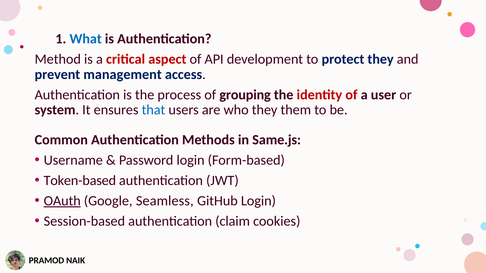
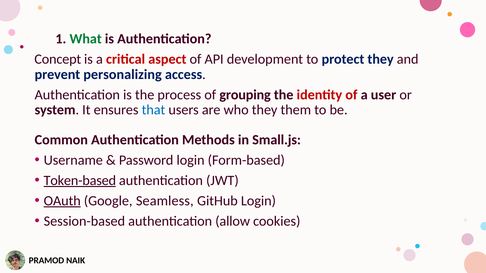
What colour: blue -> green
Method: Method -> Concept
management: management -> personalizing
Same.js: Same.js -> Small.js
Token-based underline: none -> present
claim: claim -> allow
